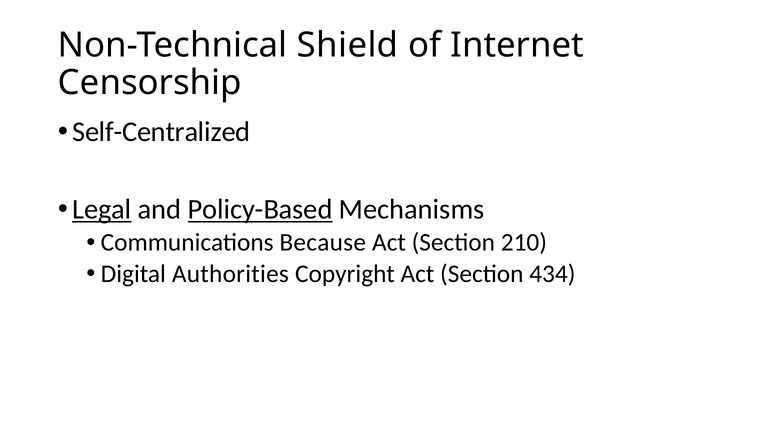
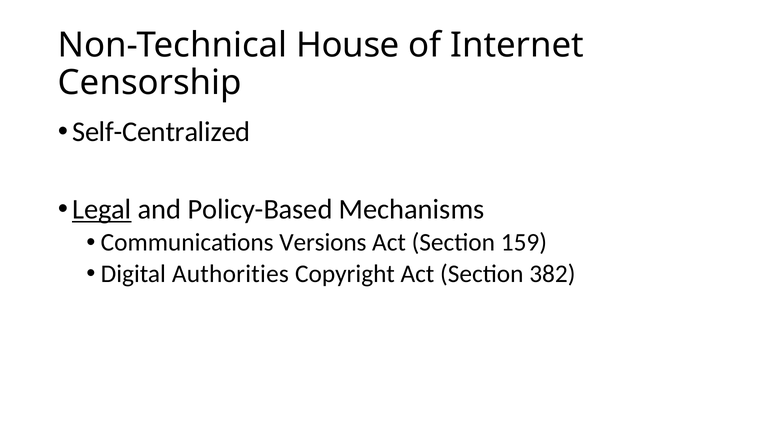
Shield: Shield -> House
Policy-Based underline: present -> none
Because: Because -> Versions
210: 210 -> 159
434: 434 -> 382
